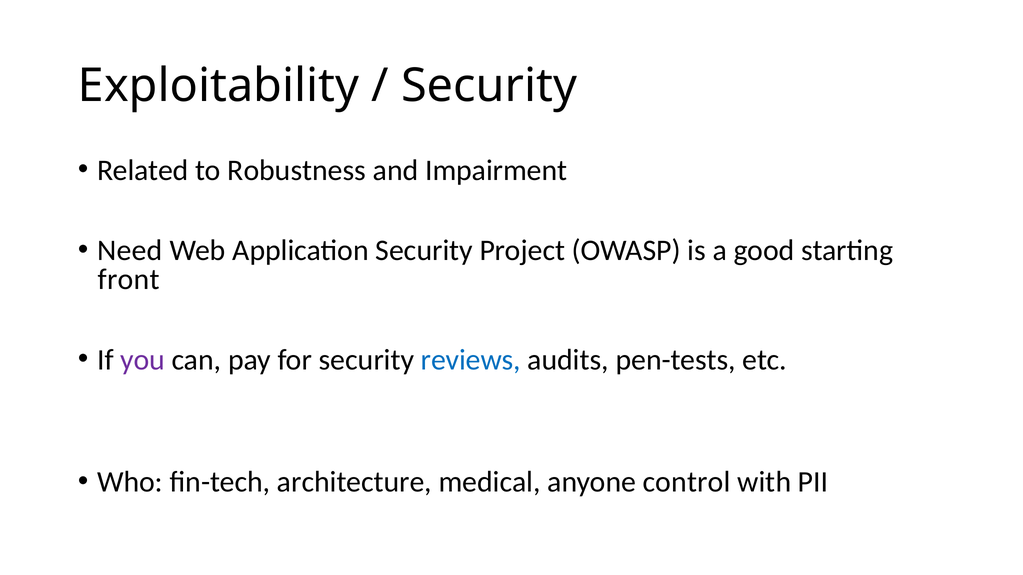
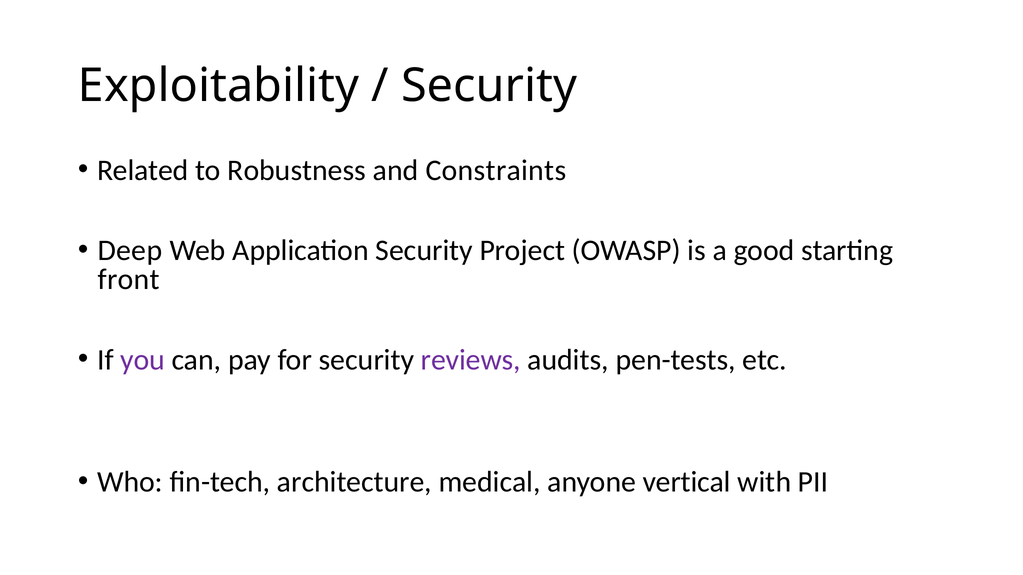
Impairment: Impairment -> Constraints
Need: Need -> Deep
reviews colour: blue -> purple
control: control -> vertical
